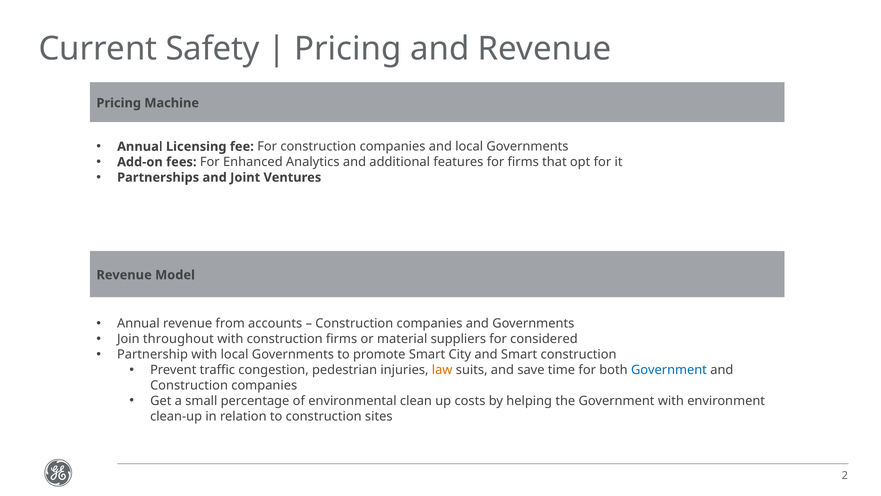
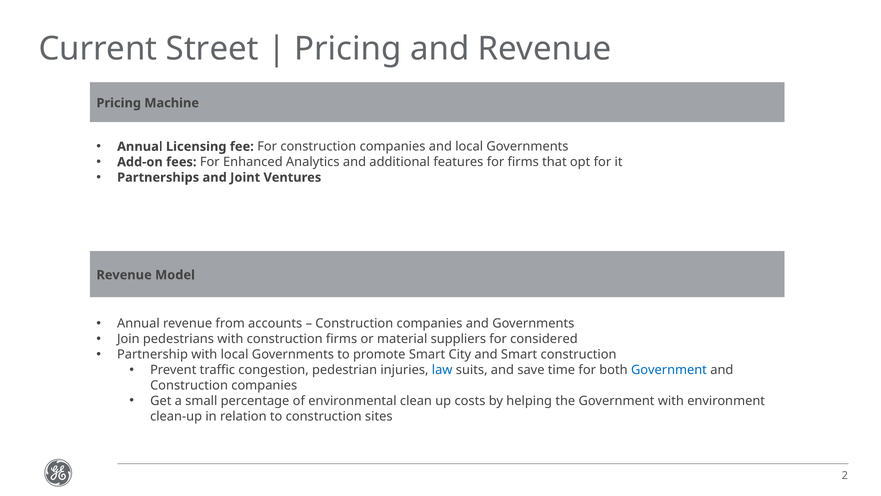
Safety: Safety -> Street
throughout: throughout -> pedestrians
law colour: orange -> blue
